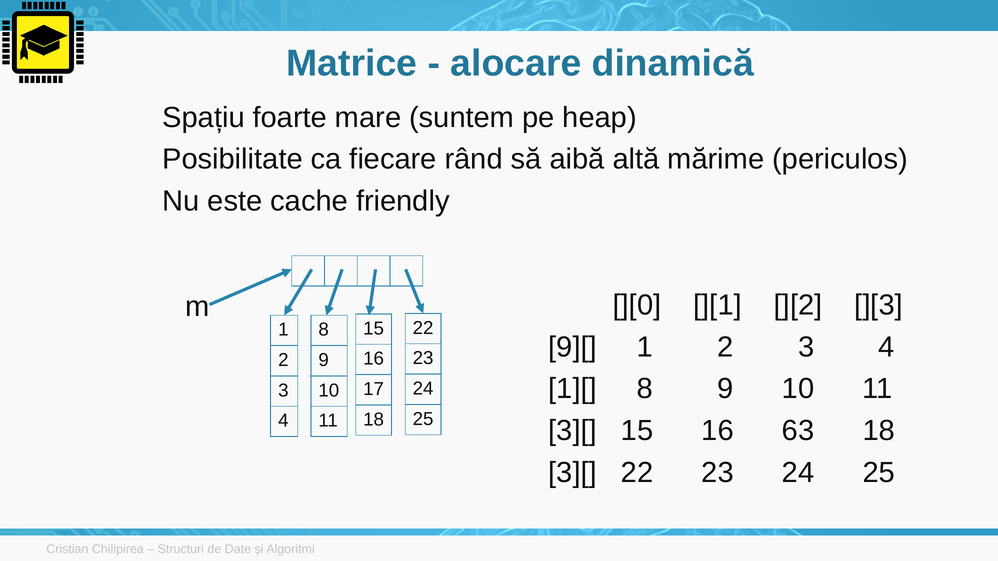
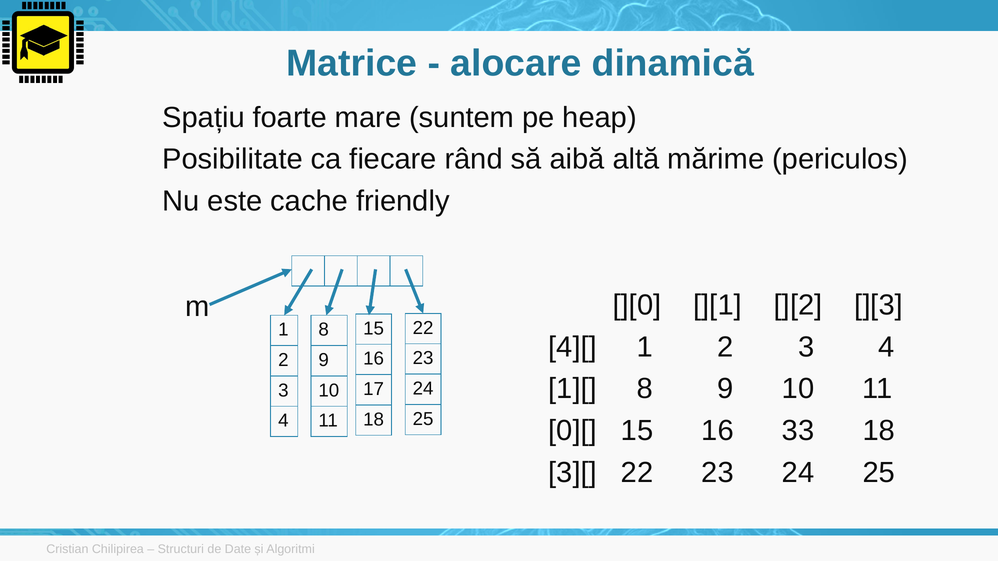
9][: 9][ -> 4][
3][ at (573, 431): 3][ -> 0][
63: 63 -> 33
